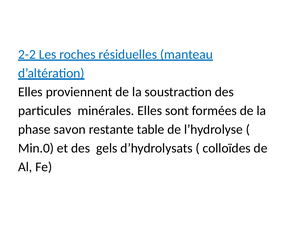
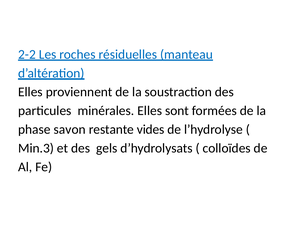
table: table -> vides
Min.0: Min.0 -> Min.3
